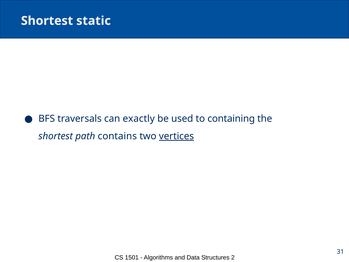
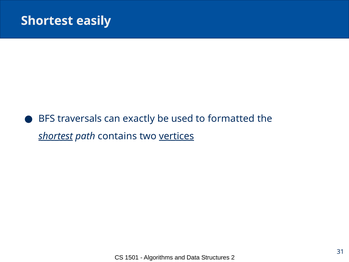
static: static -> easily
containing: containing -> formatted
shortest at (56, 136) underline: none -> present
